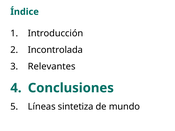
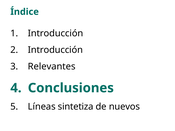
Incontrolada at (55, 50): Incontrolada -> Introducción
mundo: mundo -> nuevos
